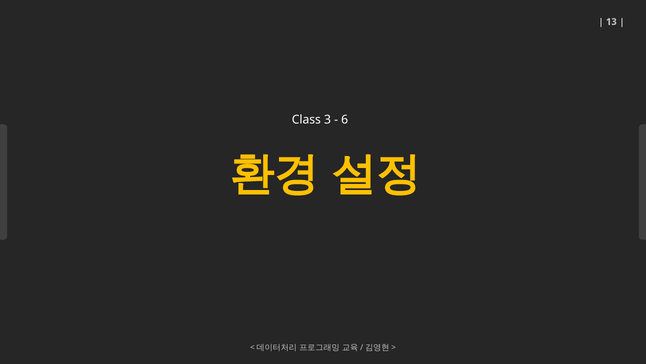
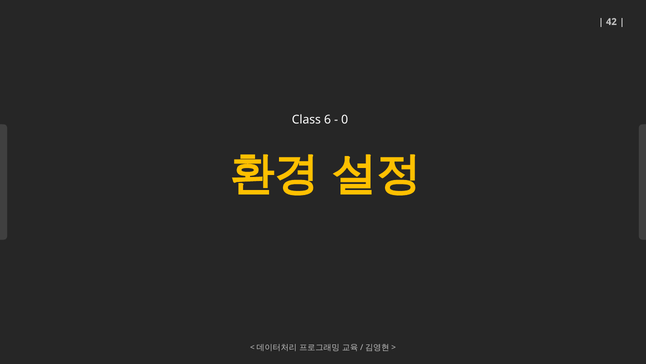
13: 13 -> 42
3: 3 -> 6
6: 6 -> 0
